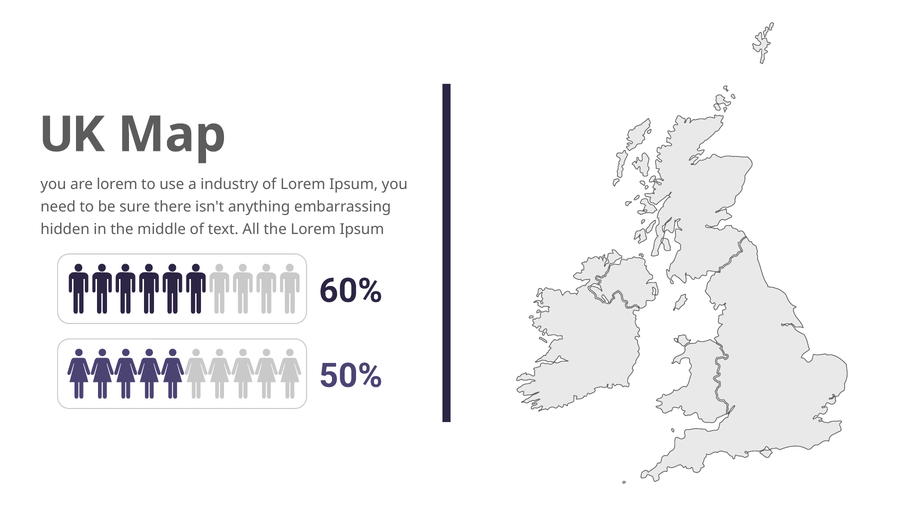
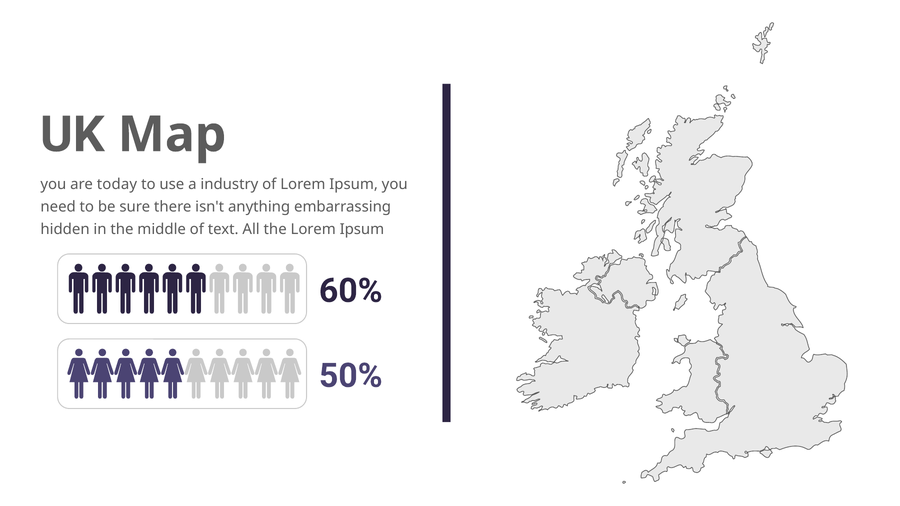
are lorem: lorem -> today
